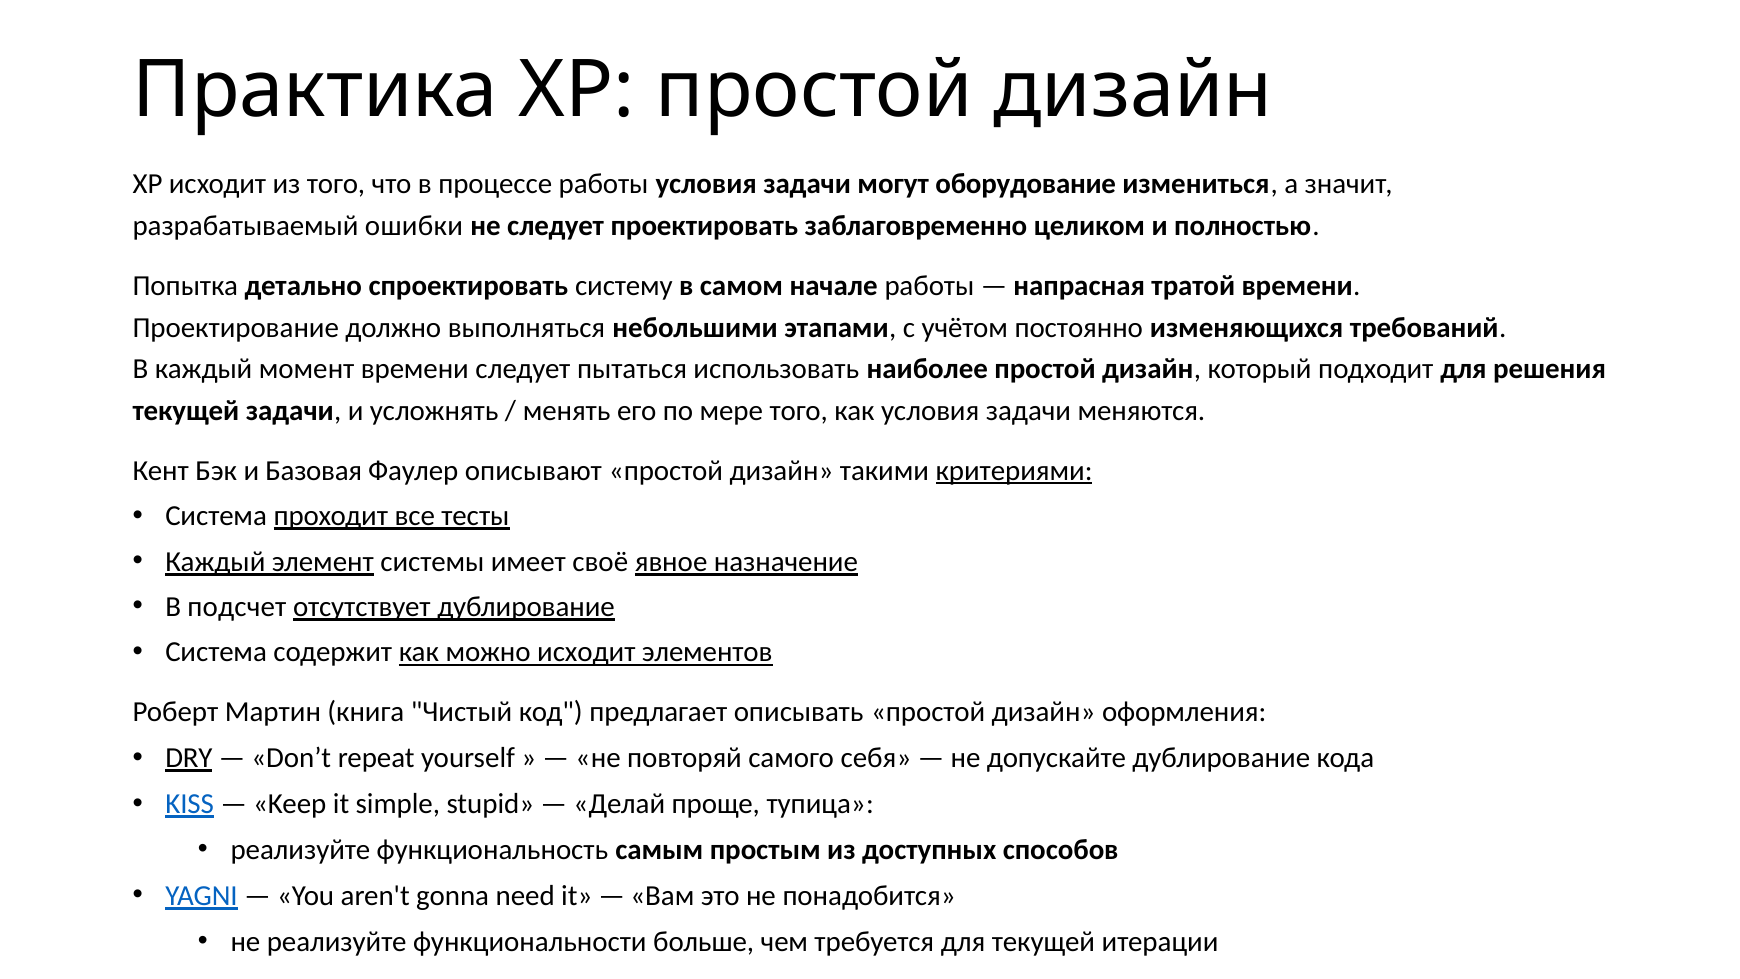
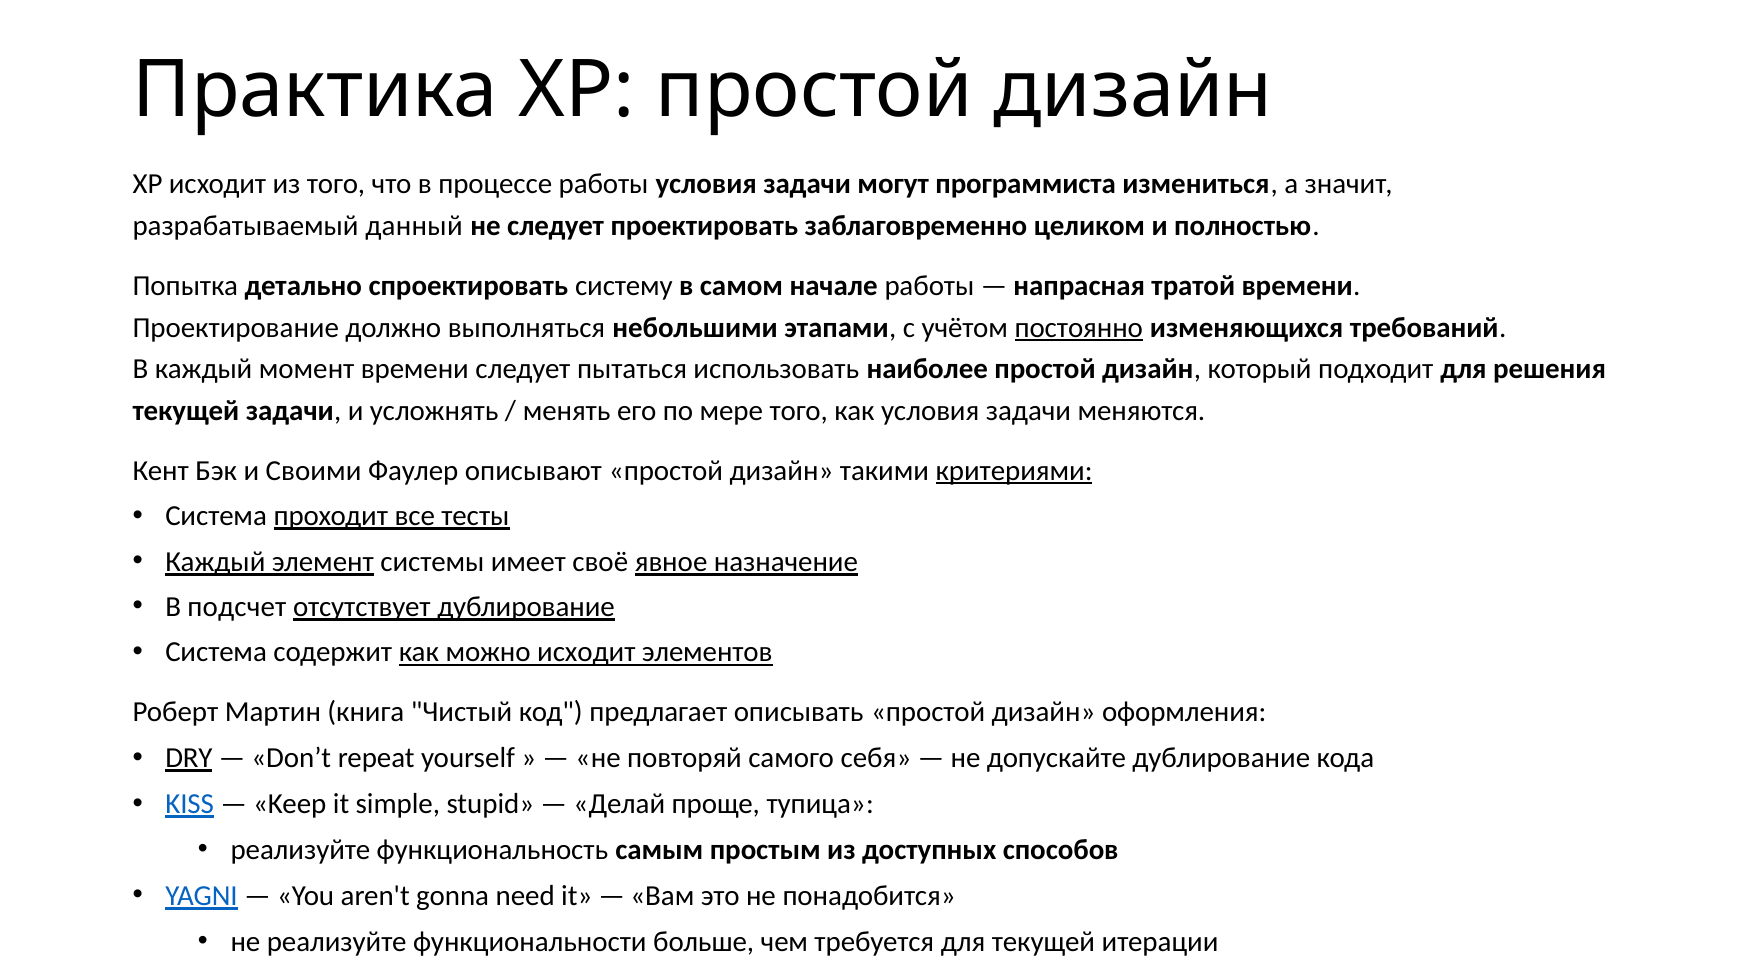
оборудование: оборудование -> программиста
ошибки: ошибки -> данный
постоянно underline: none -> present
Базовая: Базовая -> Своими
